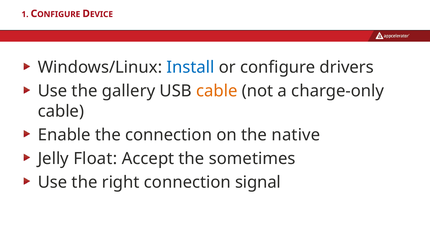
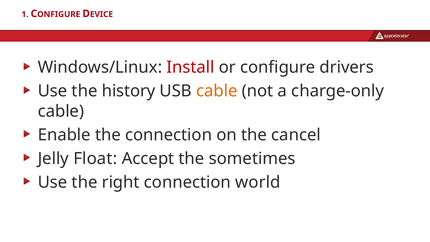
Install colour: blue -> red
gallery: gallery -> history
native: native -> cancel
signal: signal -> world
